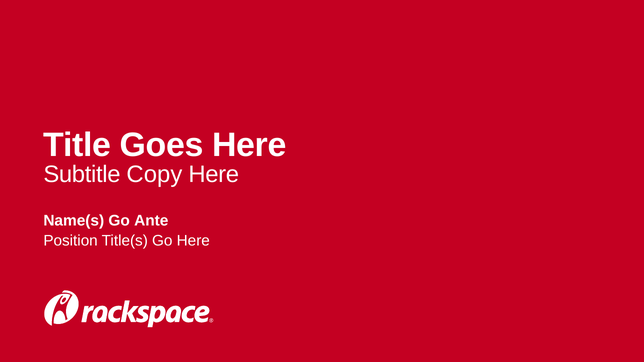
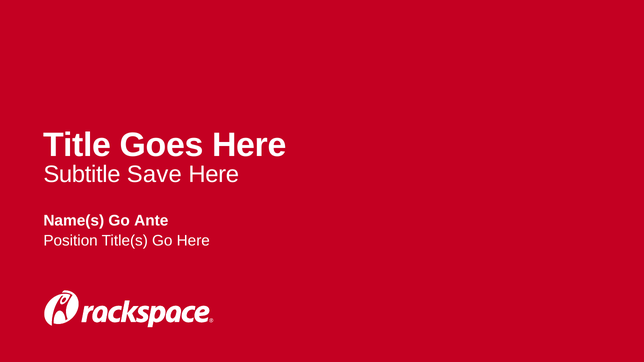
Copy: Copy -> Save
